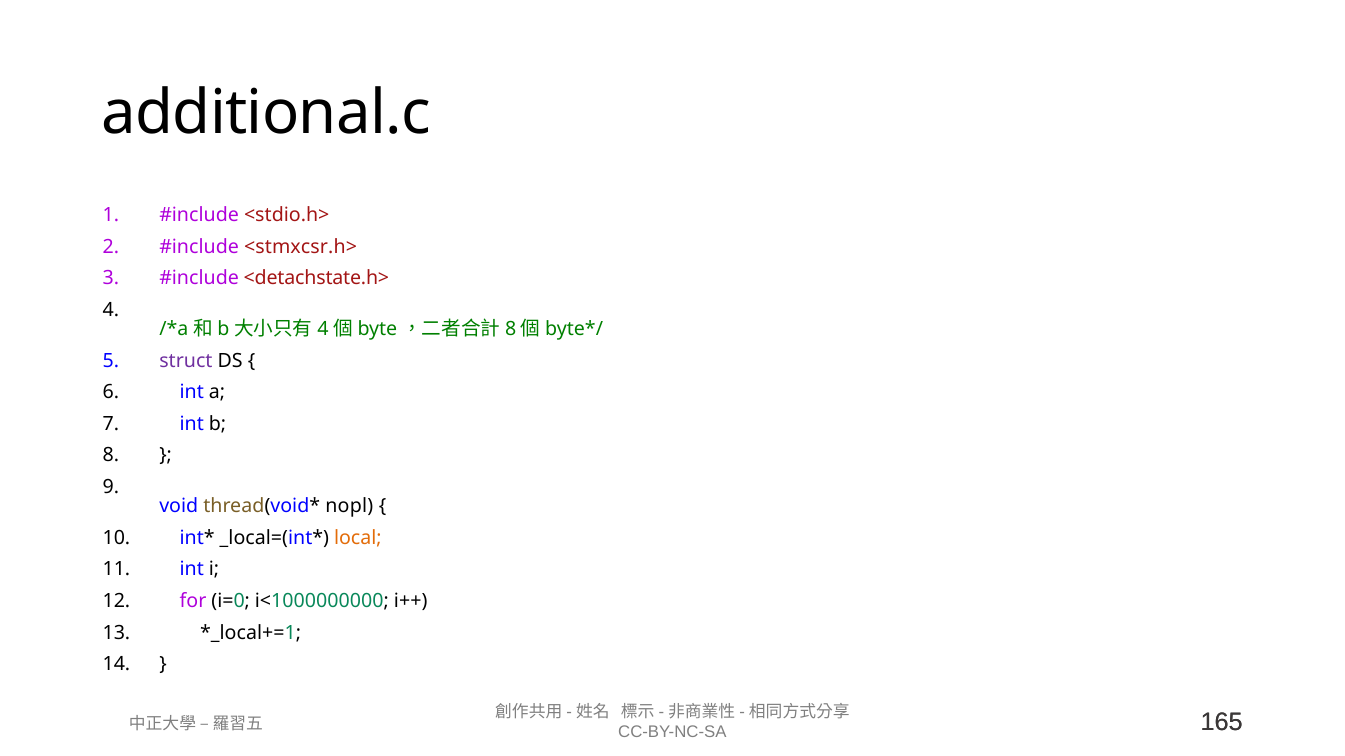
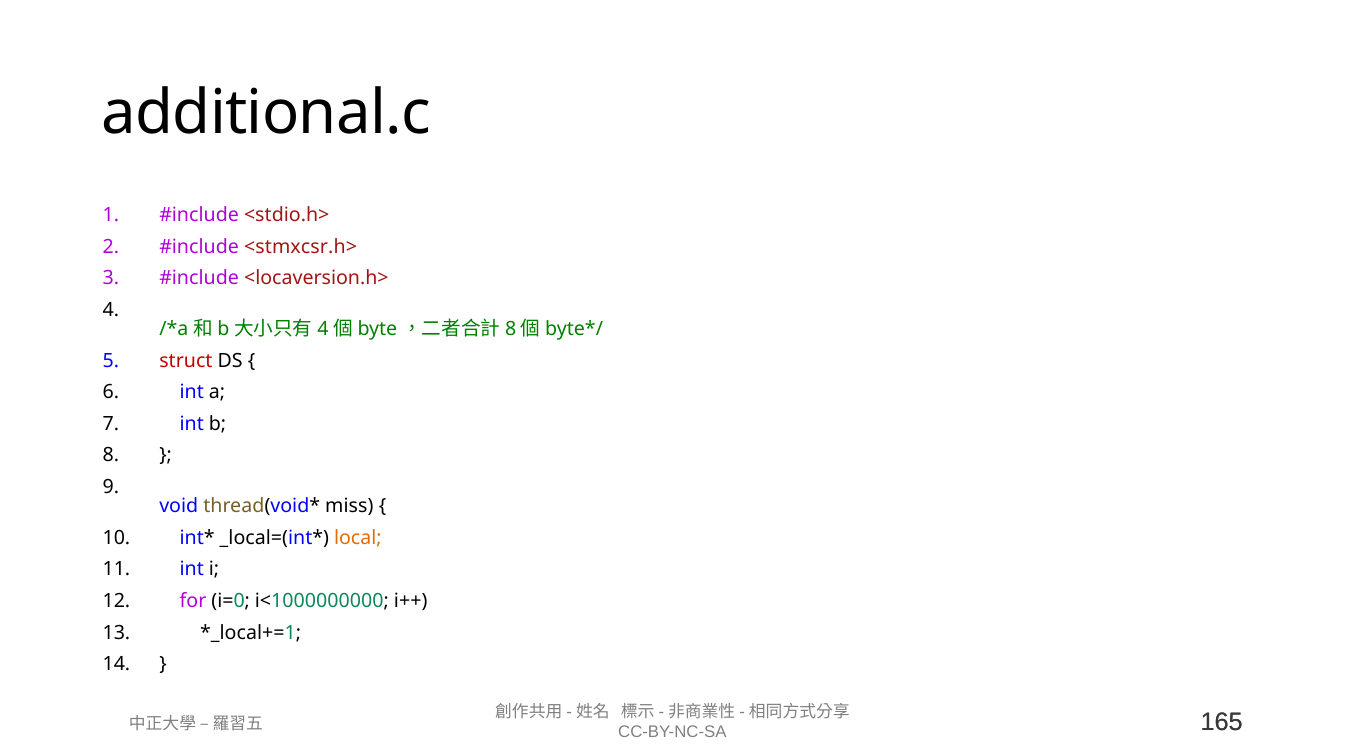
<detachstate.h>: <detachstate.h> -> <locaversion.h>
struct colour: purple -> red
nopl: nopl -> miss
